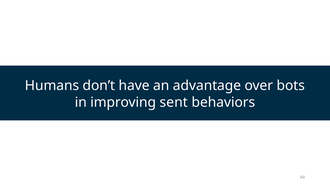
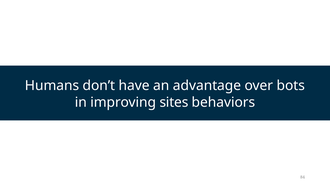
sent: sent -> sites
